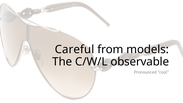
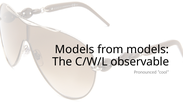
Careful at (75, 49): Careful -> Models
